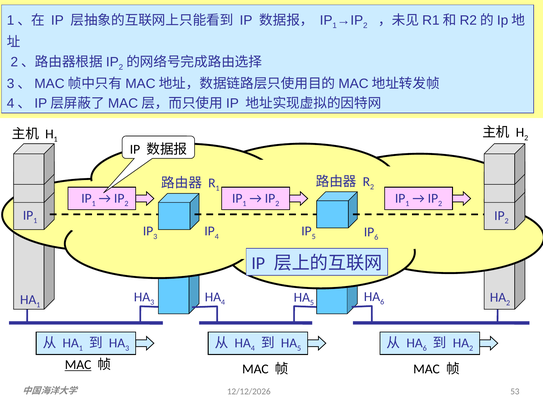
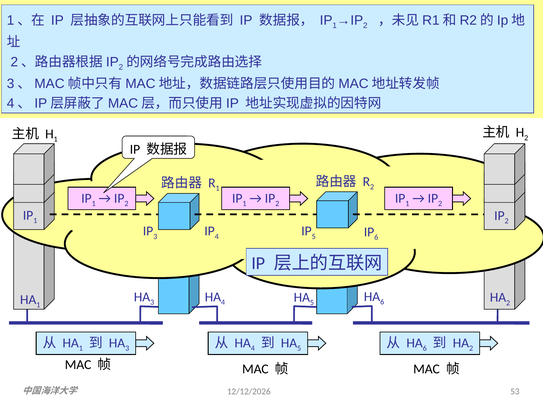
MAC at (78, 365) underline: present -> none
